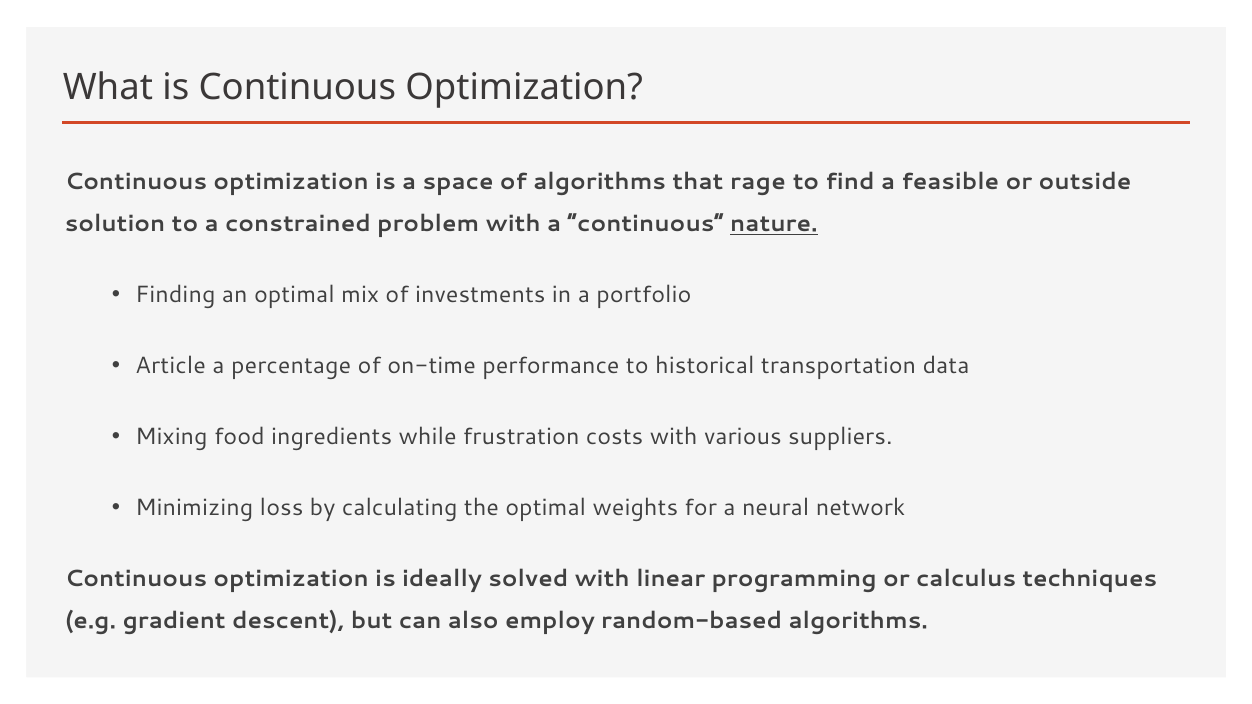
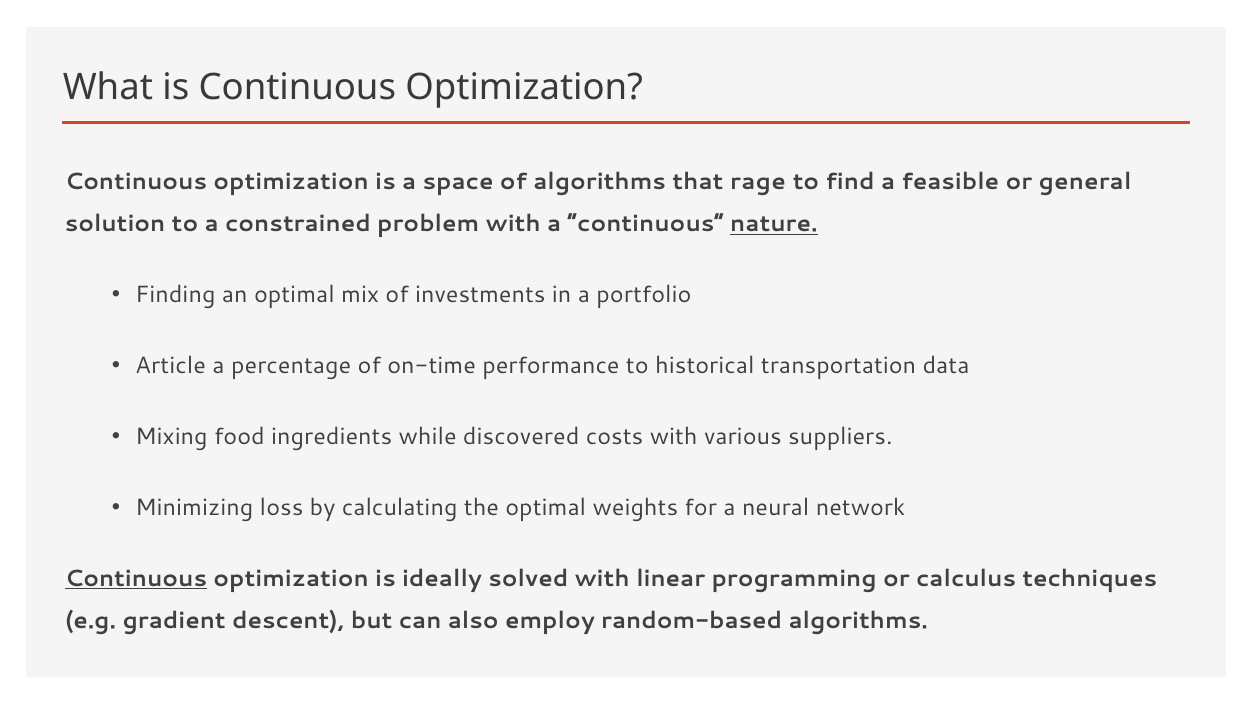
outside: outside -> general
frustration: frustration -> discovered
Continuous at (136, 579) underline: none -> present
